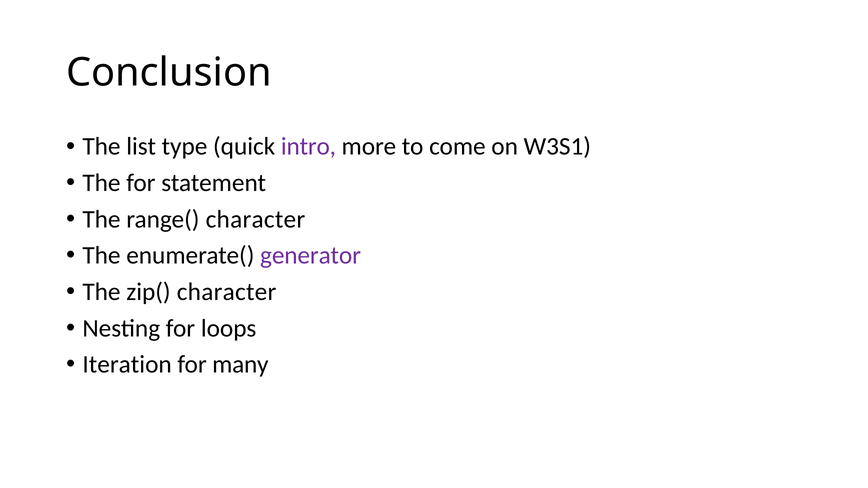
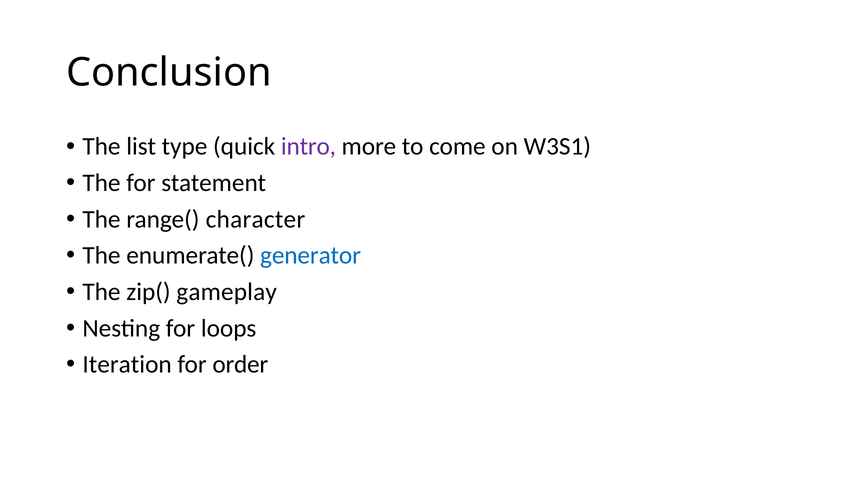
generator colour: purple -> blue
zip( character: character -> gameplay
many: many -> order
